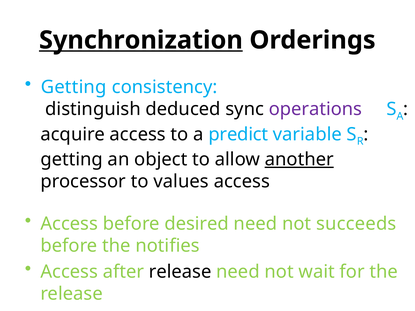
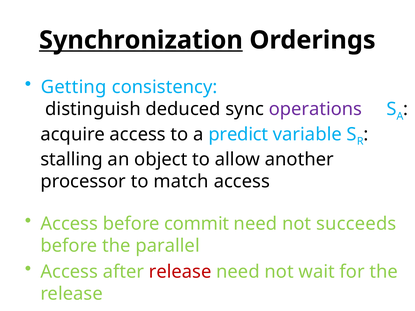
getting at (72, 160): getting -> stalling
another underline: present -> none
values: values -> match
desired: desired -> commit
notifies: notifies -> parallel
release at (180, 272) colour: black -> red
